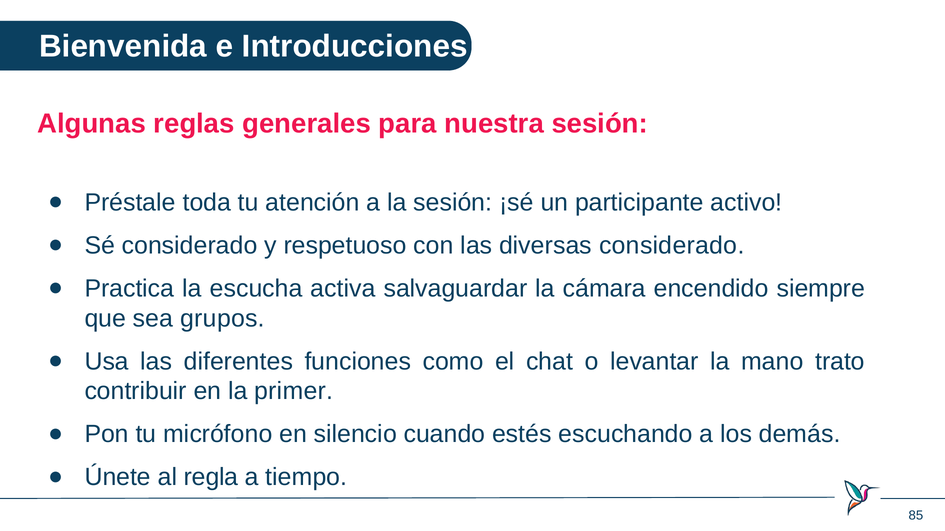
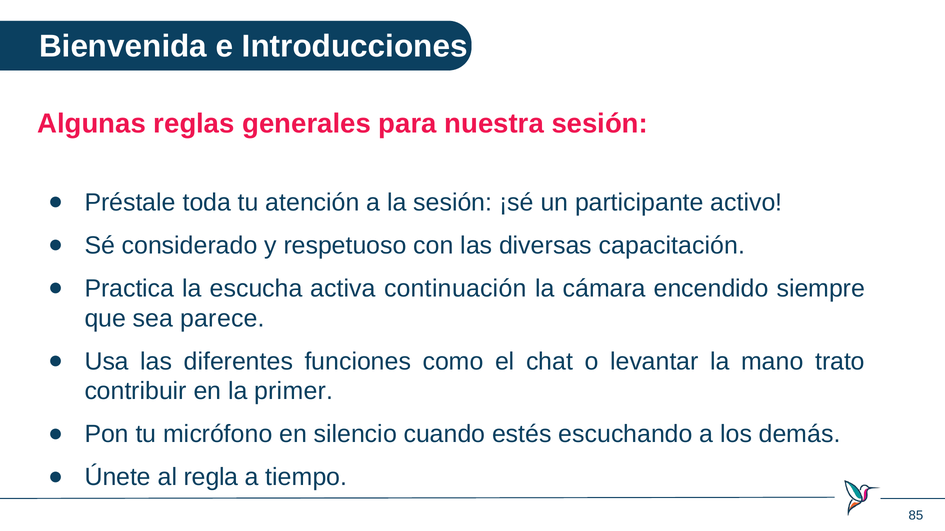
diversas considerado: considerado -> capacitación
salvaguardar: salvaguardar -> continuación
grupos: grupos -> parece
